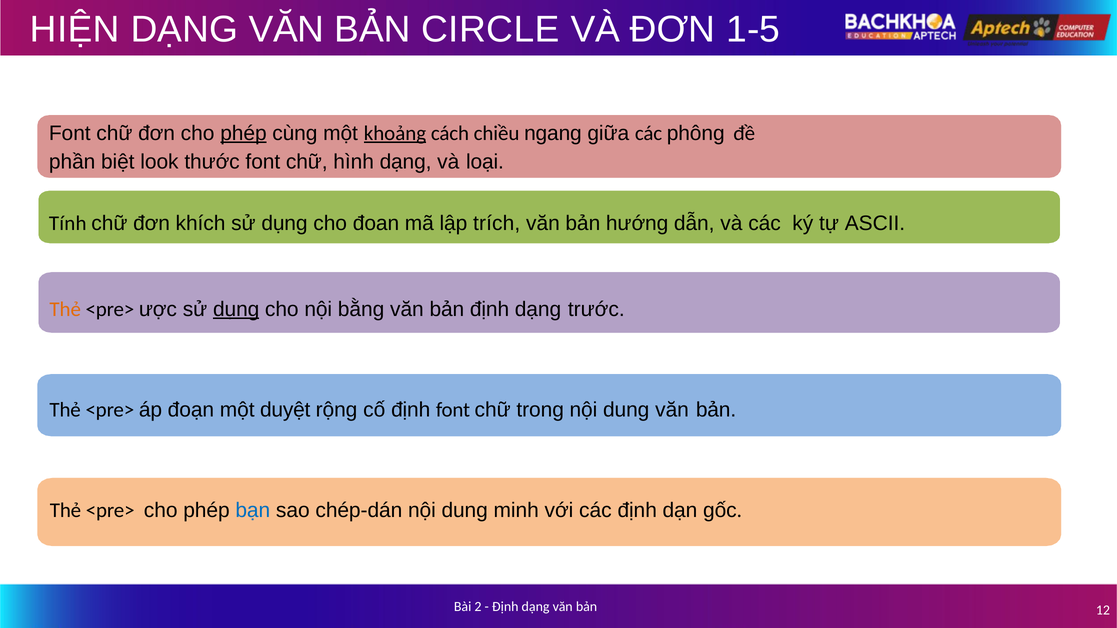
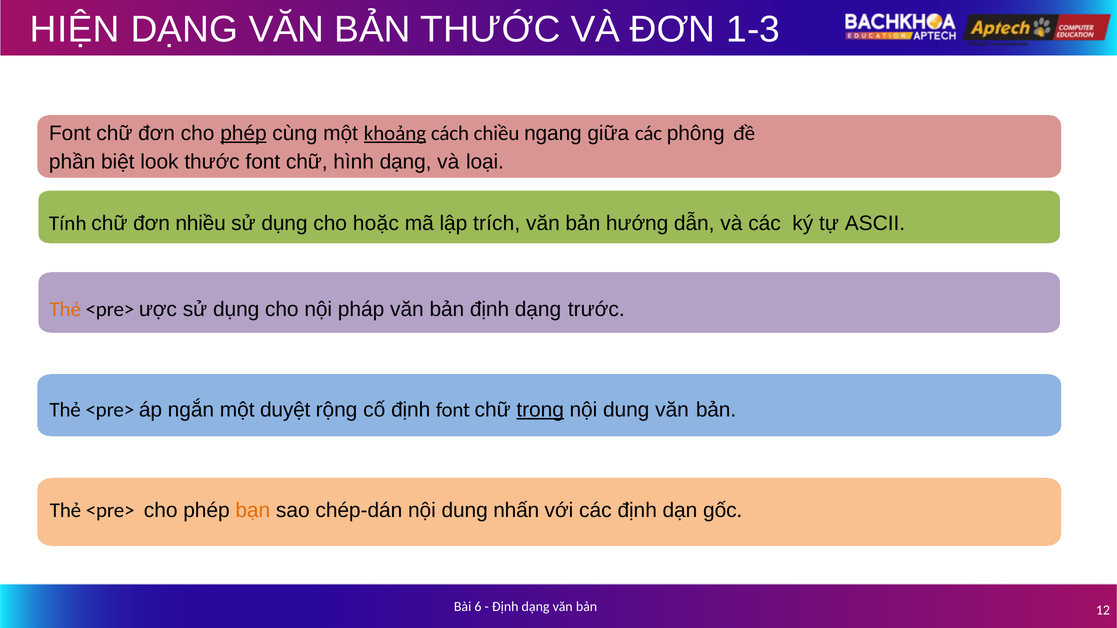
BẢN CIRCLE: CIRCLE -> THƯỚC
1-5: 1-5 -> 1-3
khích: khích -> nhiều
đoan: đoan -> hoặc
dụng at (236, 309) underline: present -> none
bằng: bằng -> pháp
đoạn: đoạn -> ngắn
trong underline: none -> present
bạn colour: blue -> orange
minh: minh -> nhấn
2: 2 -> 6
